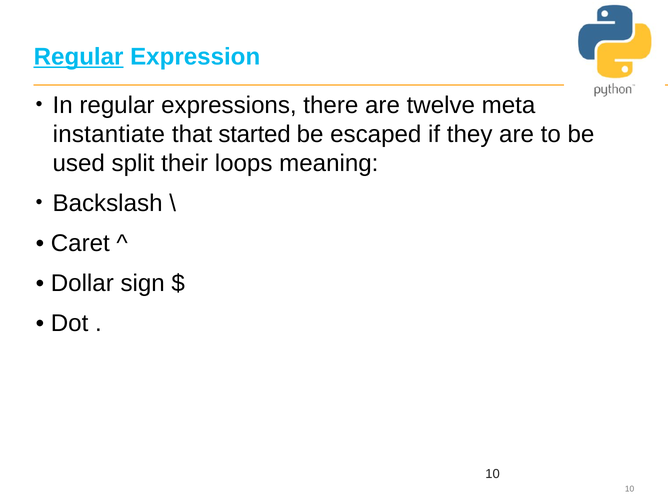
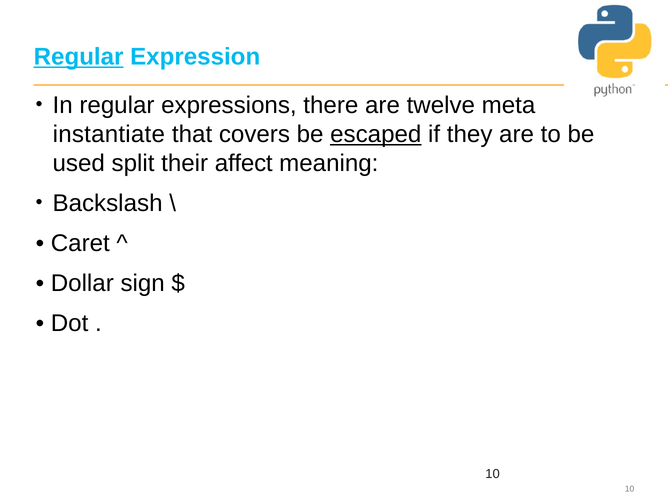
started: started -> covers
escaped underline: none -> present
loops: loops -> affect
